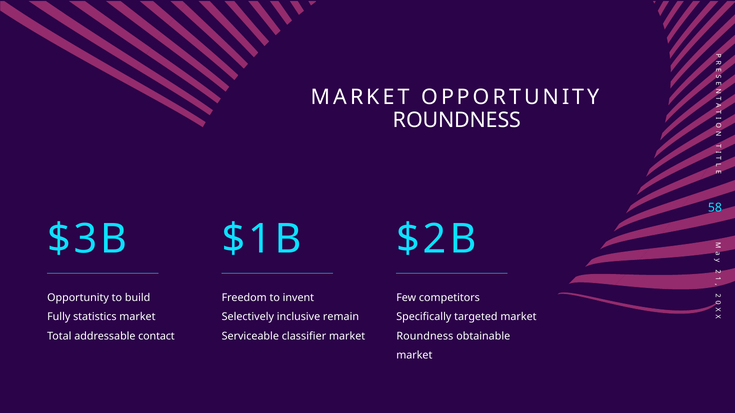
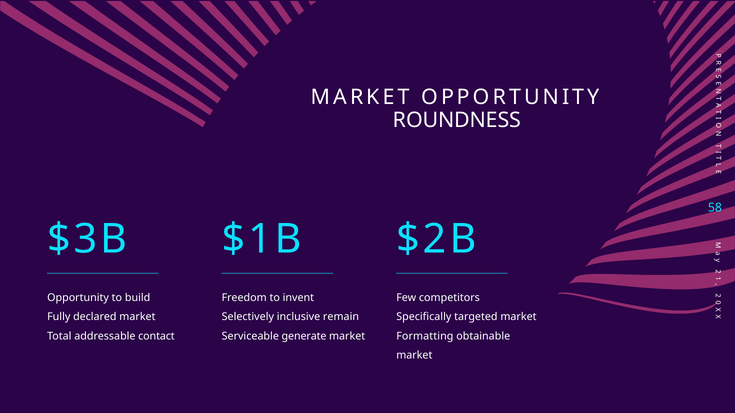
statistics: statistics -> declared
classifier: classifier -> generate
Roundness at (425, 336): Roundness -> Formatting
